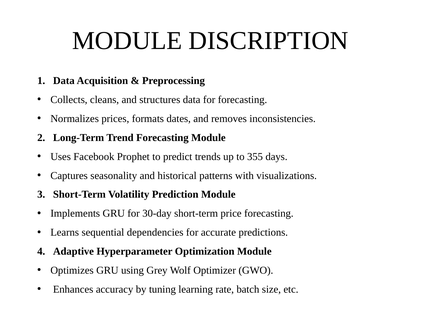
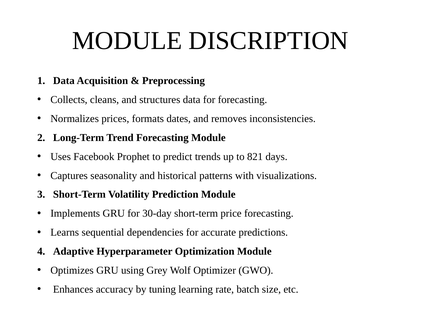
355: 355 -> 821
